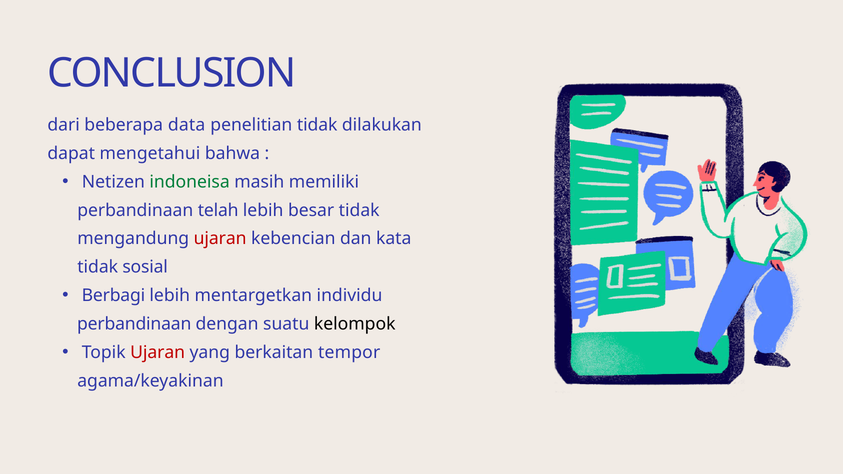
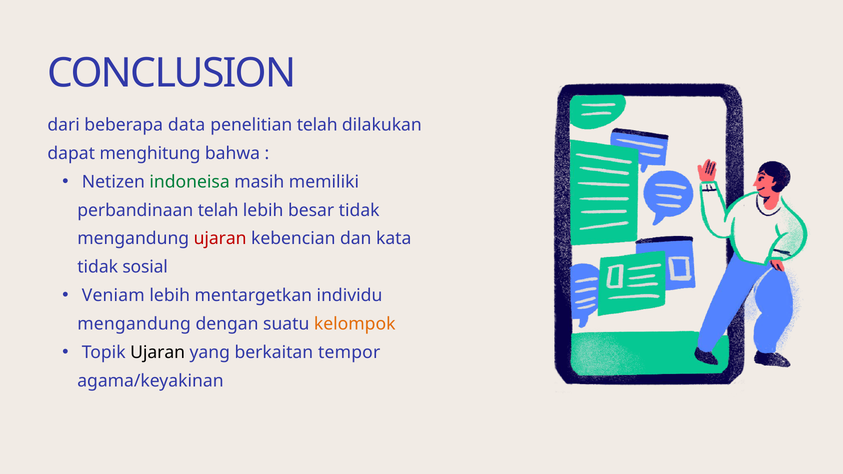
penelitian tidak: tidak -> telah
mengetahui: mengetahui -> menghitung
Berbagi: Berbagi -> Veniam
perbandinaan at (134, 324): perbandinaan -> mengandung
kelompok colour: black -> orange
Ujaran at (158, 353) colour: red -> black
